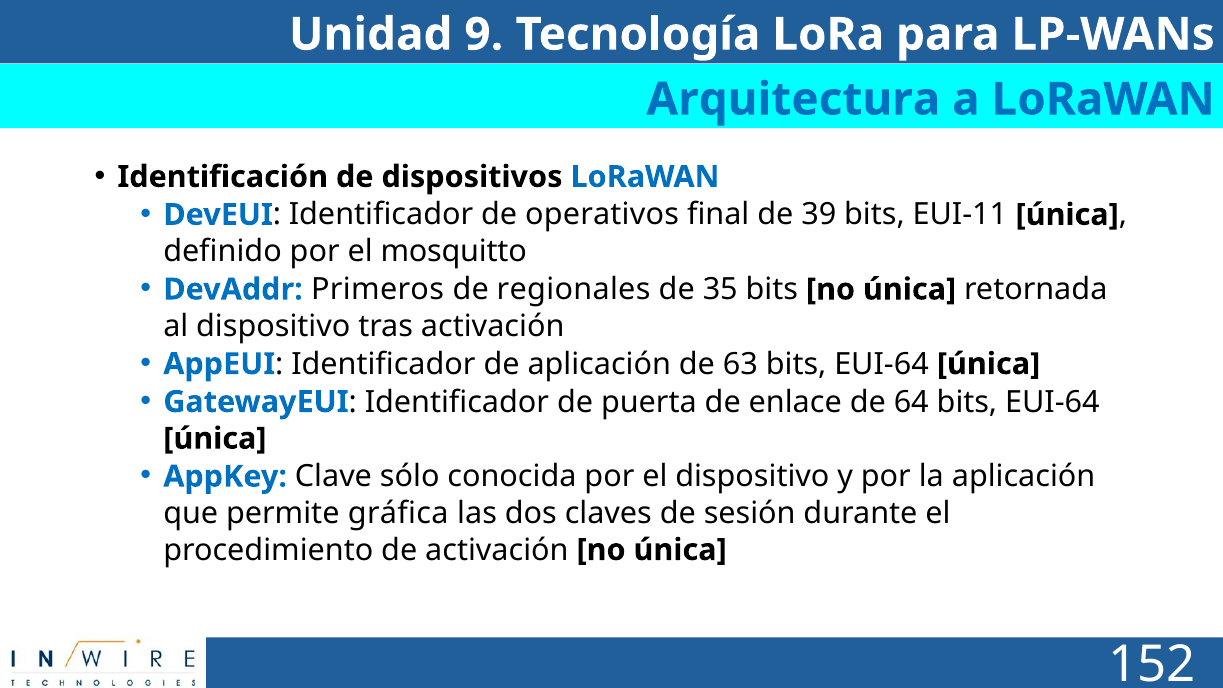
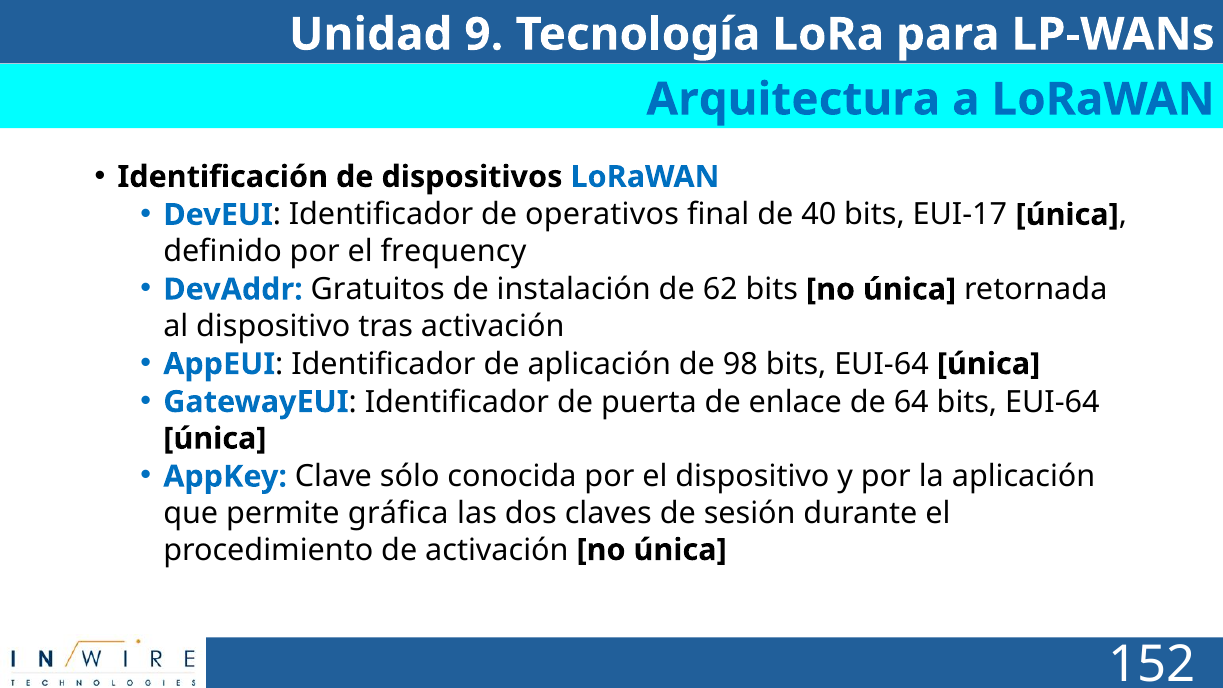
39: 39 -> 40
EUI-11: EUI-11 -> EUI-17
mosquitto: mosquitto -> frequency
Primeros: Primeros -> Gratuitos
regionales: regionales -> instalación
35: 35 -> 62
63: 63 -> 98
